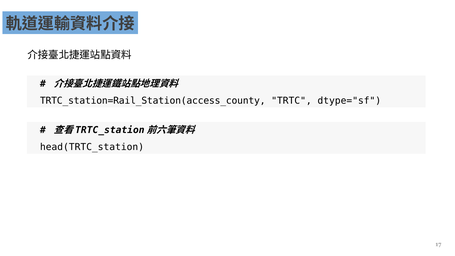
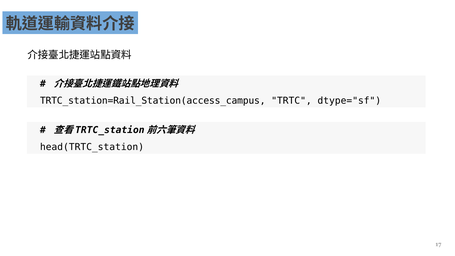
TRTC_station=Rail_Station(access_county: TRTC_station=Rail_Station(access_county -> TRTC_station=Rail_Station(access_campus
